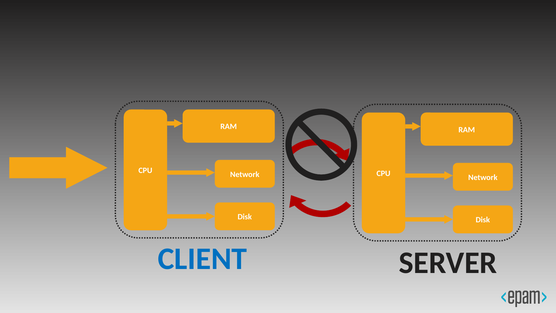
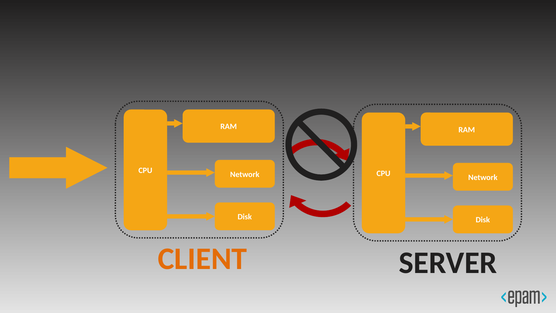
CLIENT colour: blue -> orange
